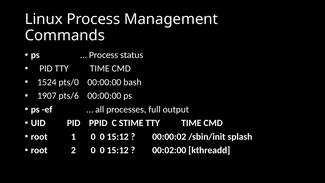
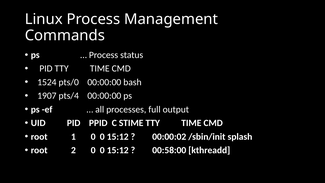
pts/6: pts/6 -> pts/4
00:02:00: 00:02:00 -> 00:58:00
